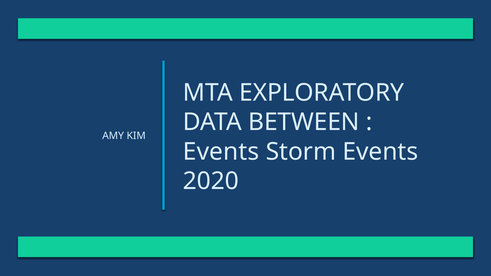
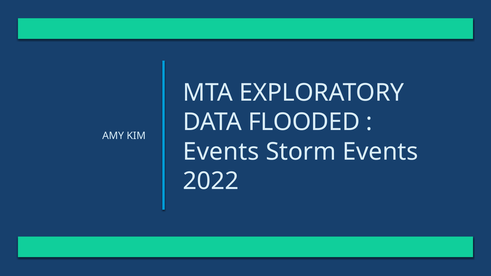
BETWEEN: BETWEEN -> FLOODED
2020: 2020 -> 2022
